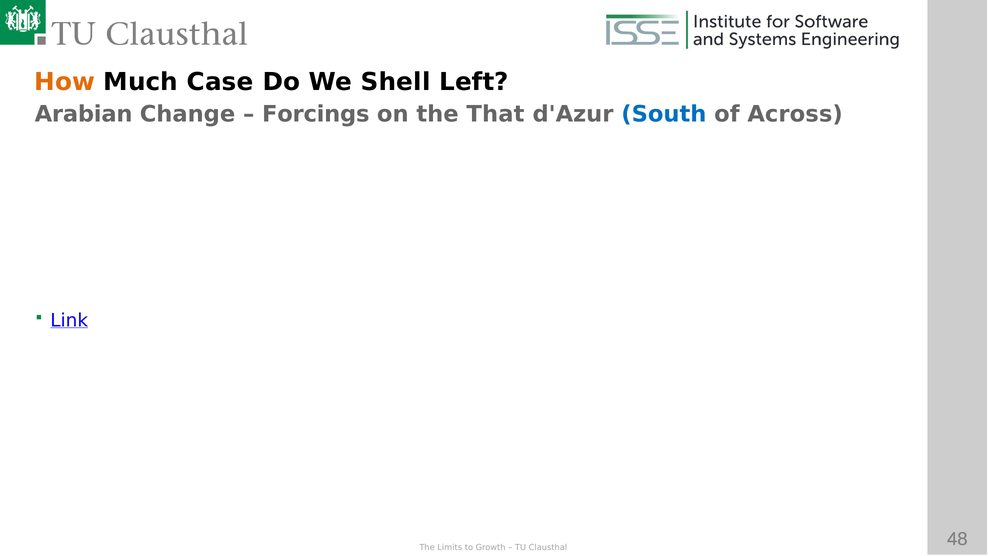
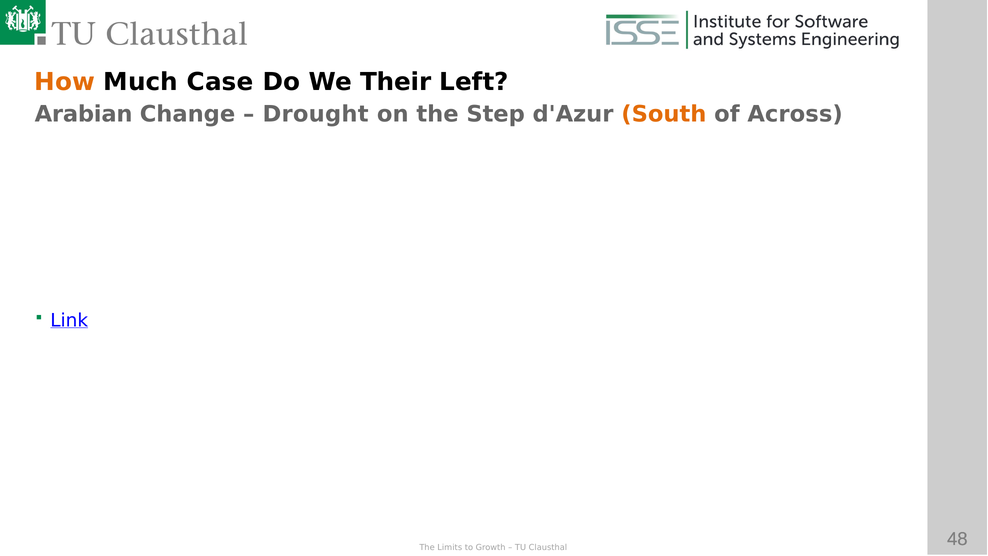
Shell: Shell -> Their
Forcings: Forcings -> Drought
That: That -> Step
South colour: blue -> orange
